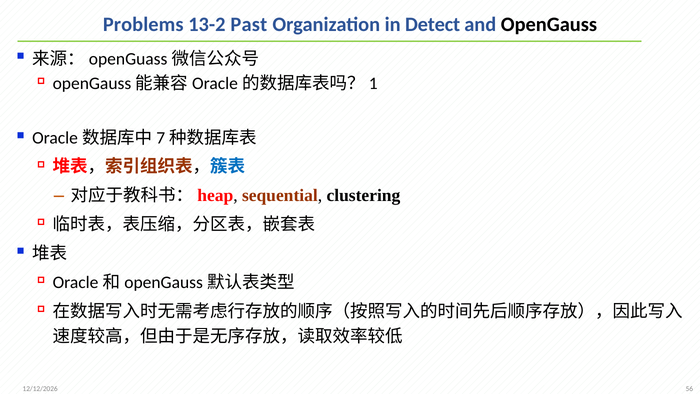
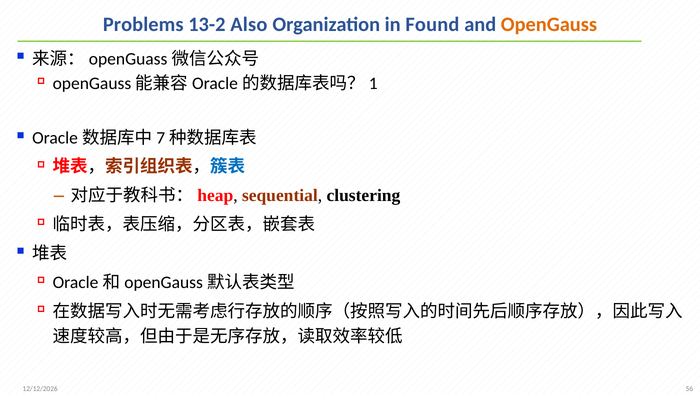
Past: Past -> Also
Detect: Detect -> Found
OpenGauss colour: black -> orange
